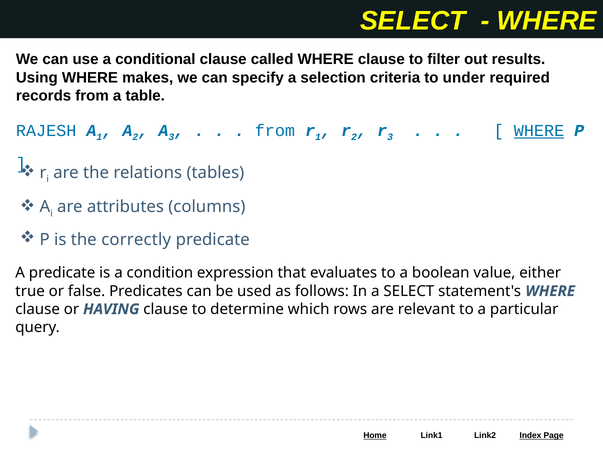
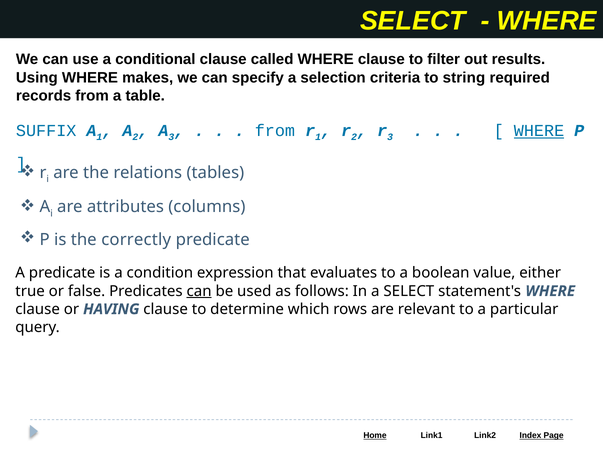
under: under -> string
RAJESH: RAJESH -> SUFFIX
can at (199, 291) underline: none -> present
